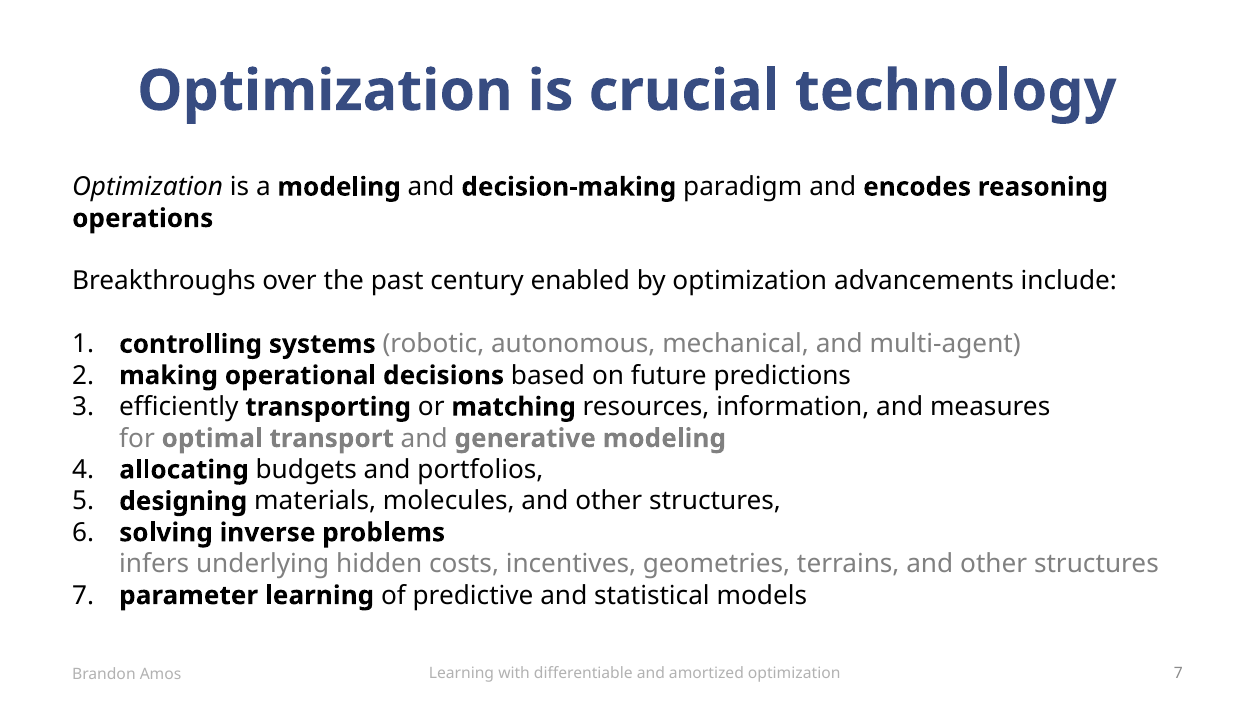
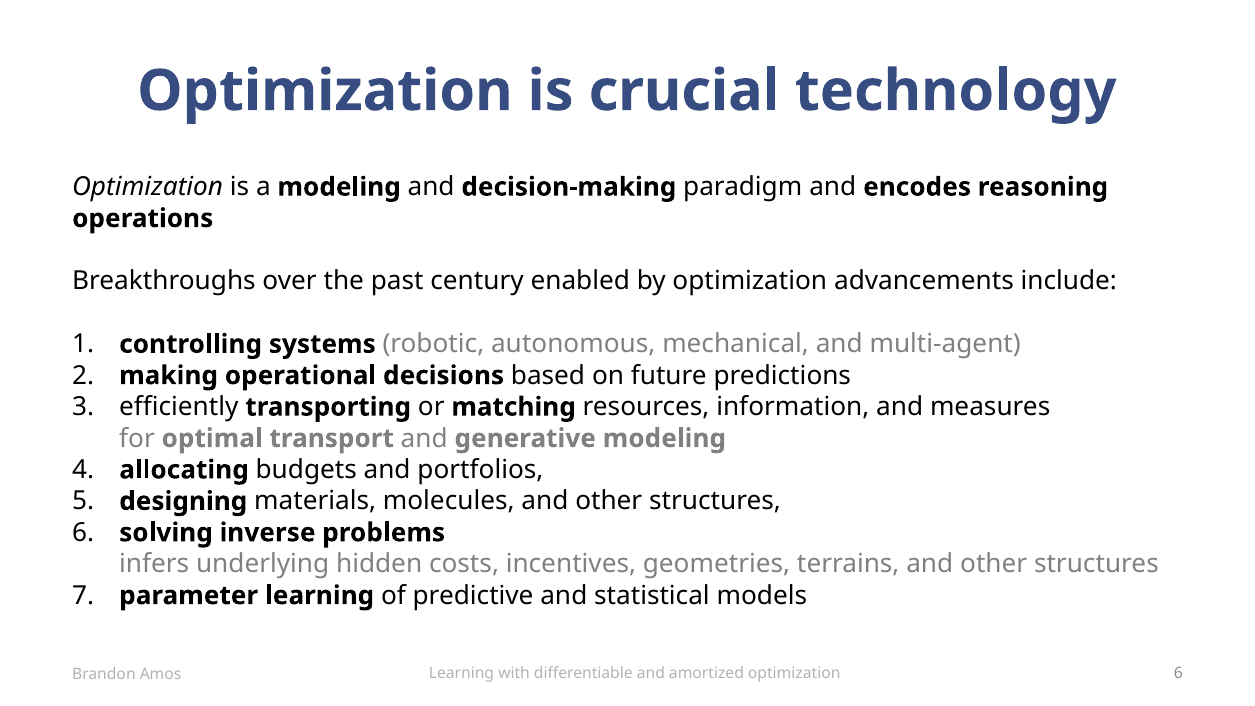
optimization 7: 7 -> 6
